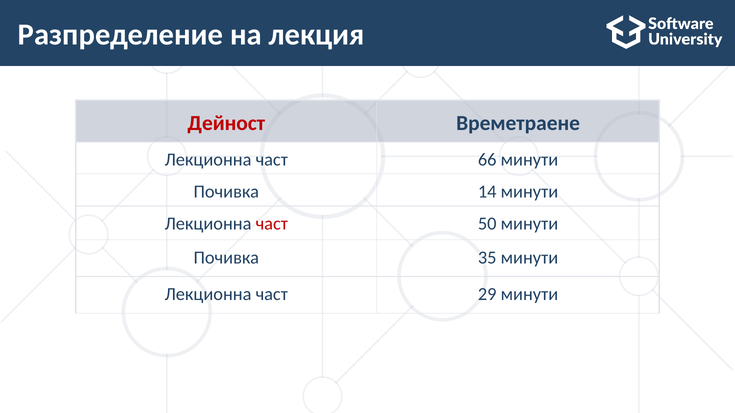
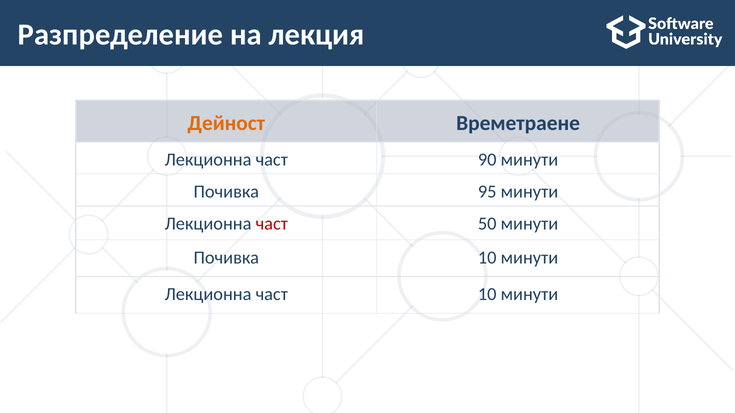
Дейност colour: red -> orange
66: 66 -> 90
14: 14 -> 95
Почивка 35: 35 -> 10
част 29: 29 -> 10
